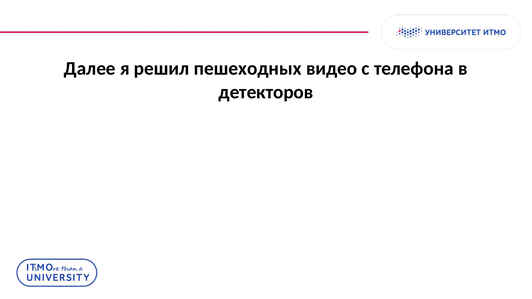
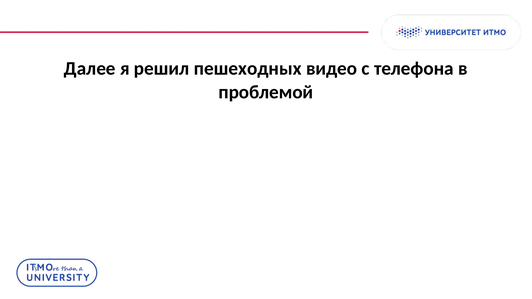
детекторов: детекторов -> проблемой
